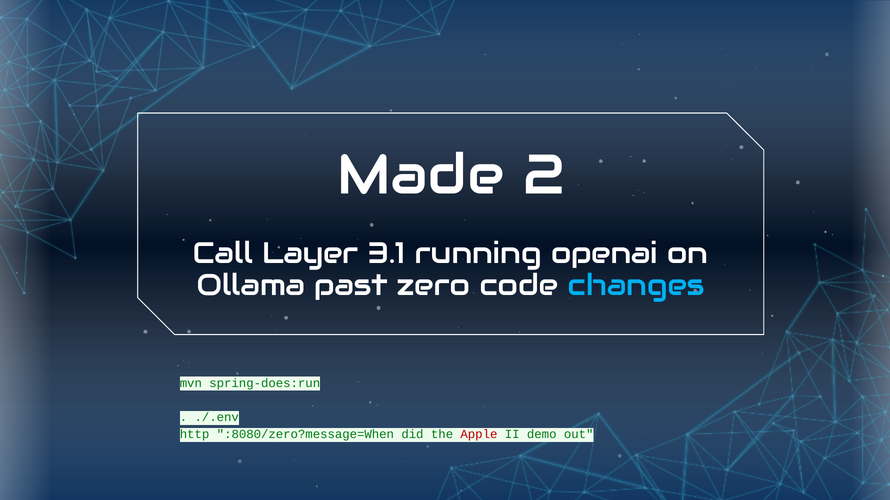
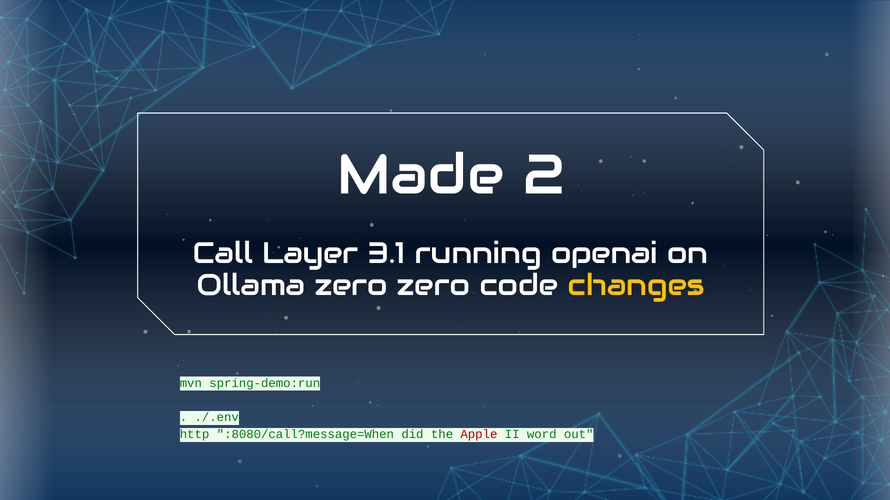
Ollama past: past -> zero
changes colour: light blue -> yellow
spring-does:run: spring-does:run -> spring-demo:run
:8080/zero?message=When: :8080/zero?message=When -> :8080/call?message=When
demo: demo -> word
